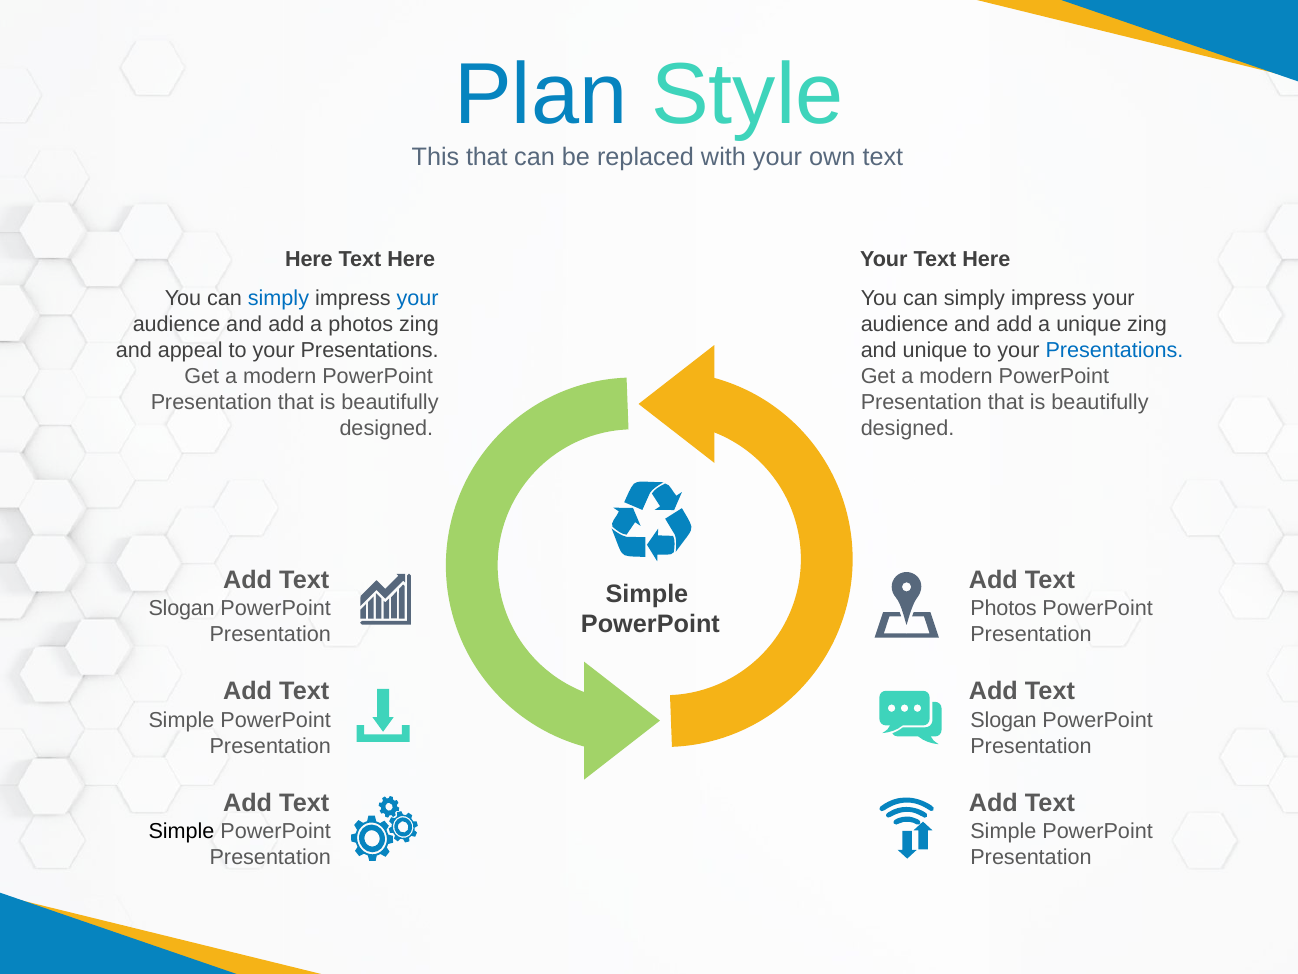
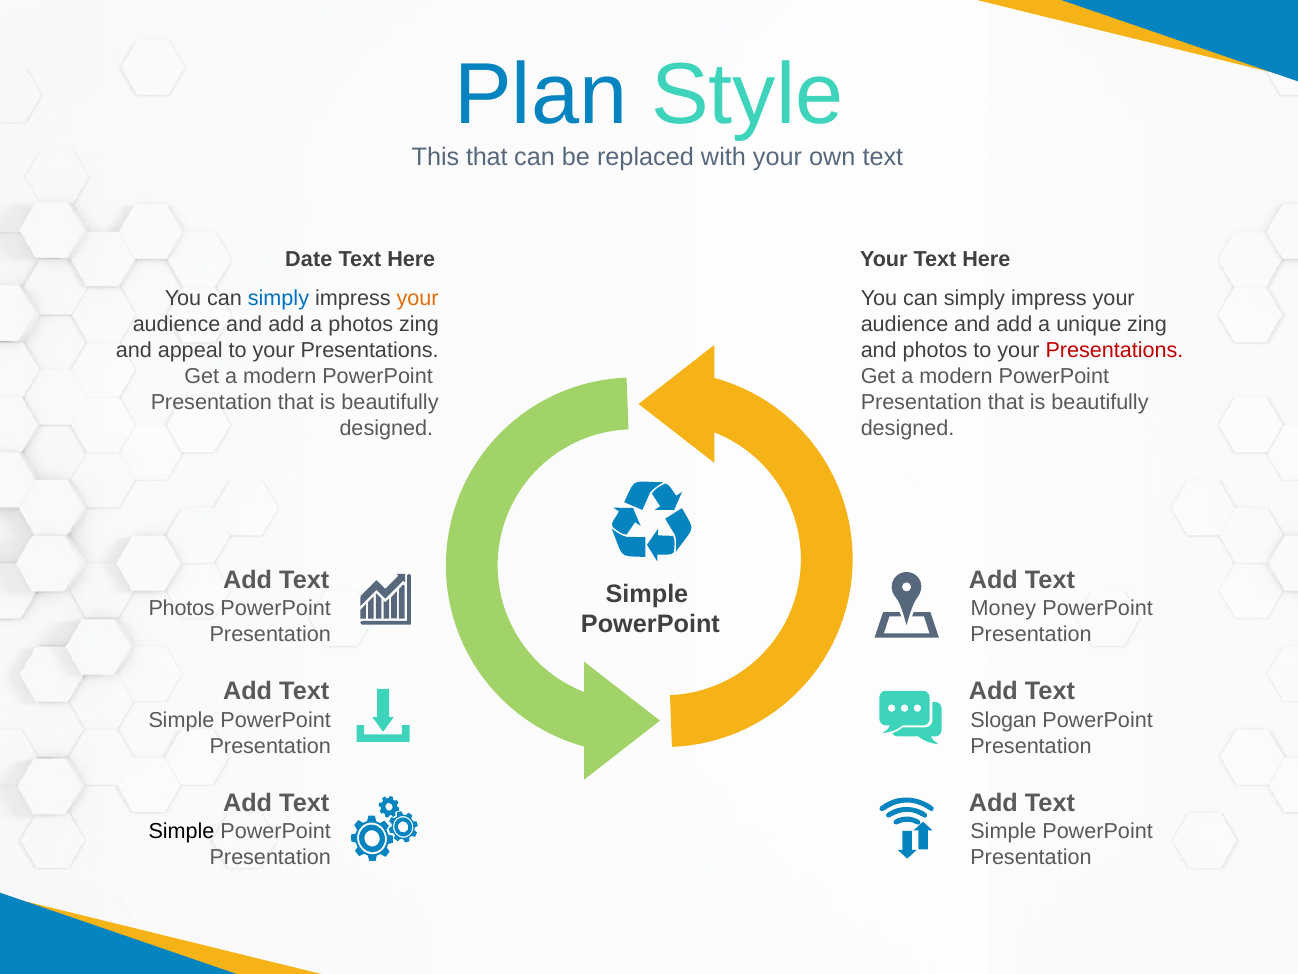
Here at (309, 259): Here -> Date
your at (418, 298) colour: blue -> orange
and unique: unique -> photos
Presentations at (1115, 350) colour: blue -> red
Slogan at (182, 608): Slogan -> Photos
Photos at (1004, 608): Photos -> Money
